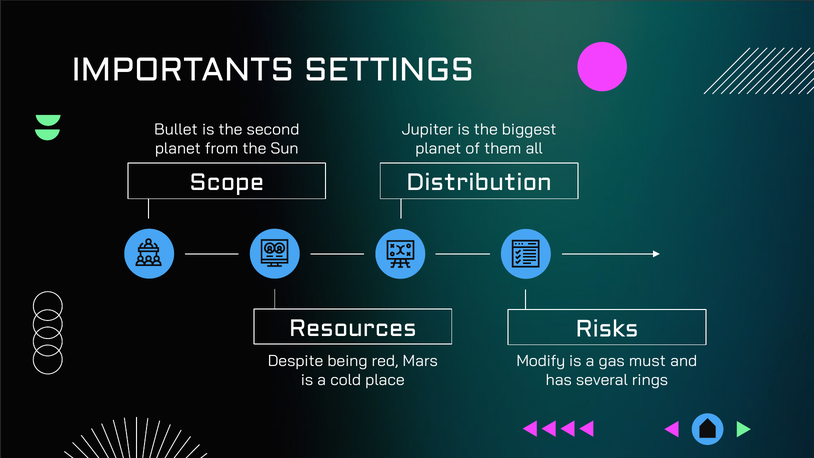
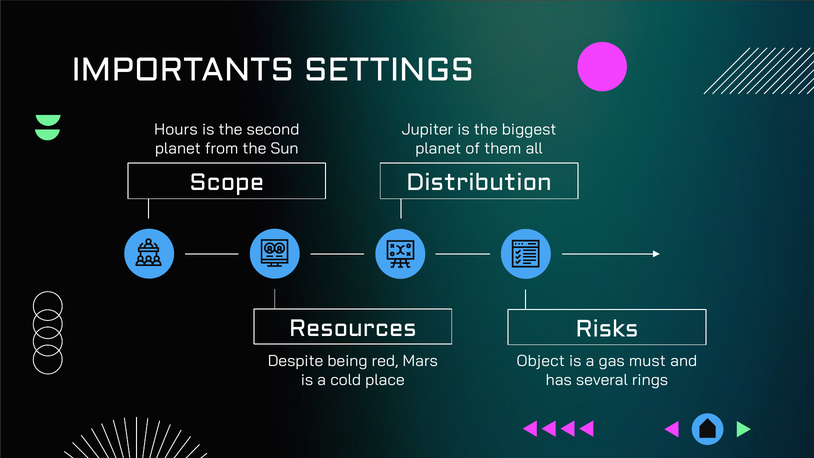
Bullet: Bullet -> Hours
Modify: Modify -> Object
